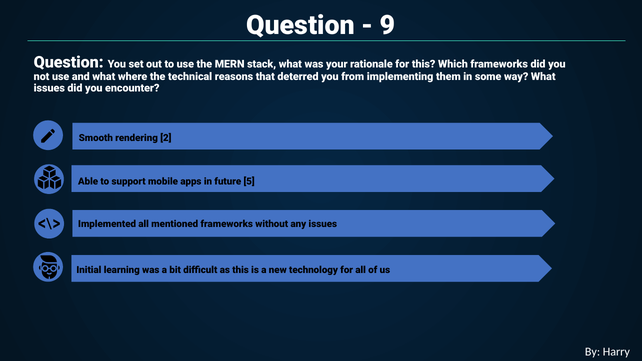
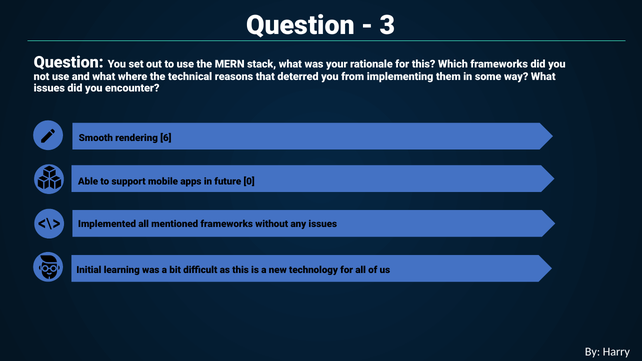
9: 9 -> 3
2: 2 -> 6
5: 5 -> 0
